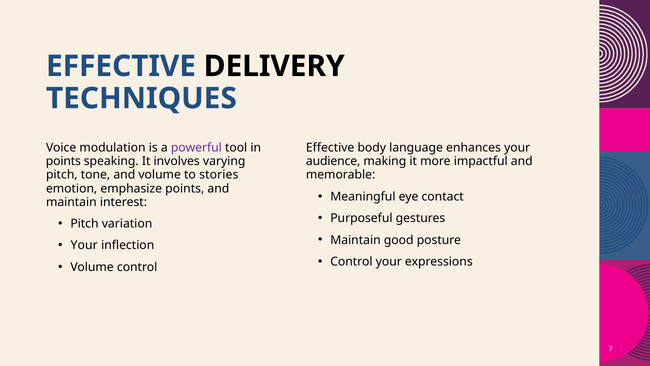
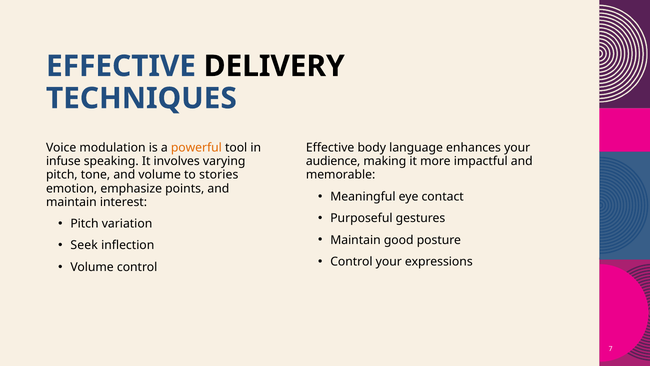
powerful colour: purple -> orange
points at (63, 161): points -> infuse
Your at (84, 245): Your -> Seek
